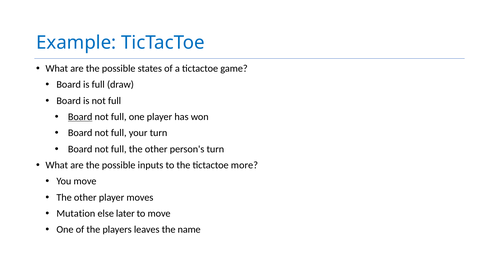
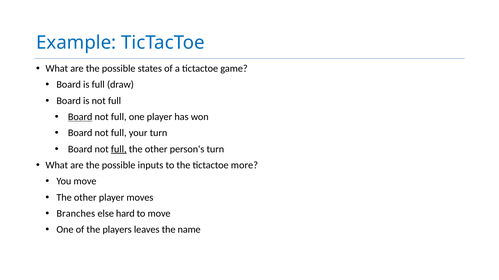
full at (119, 149) underline: none -> present
Mutation: Mutation -> Branches
later: later -> hard
